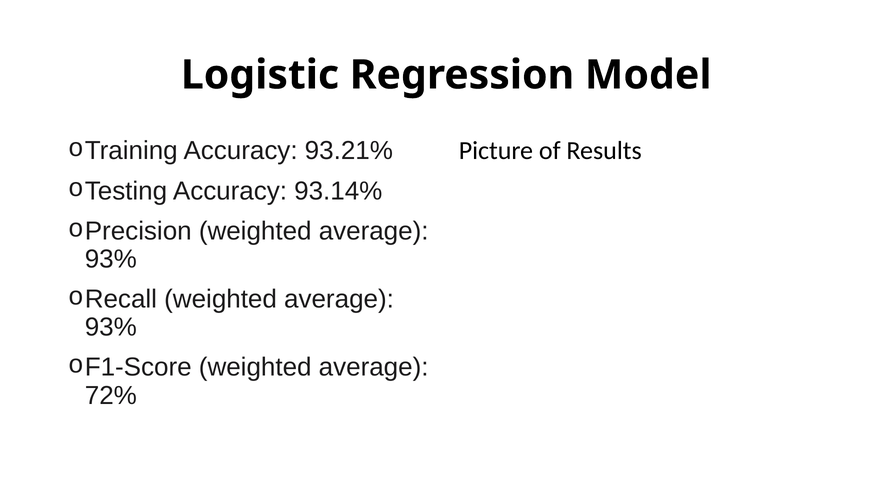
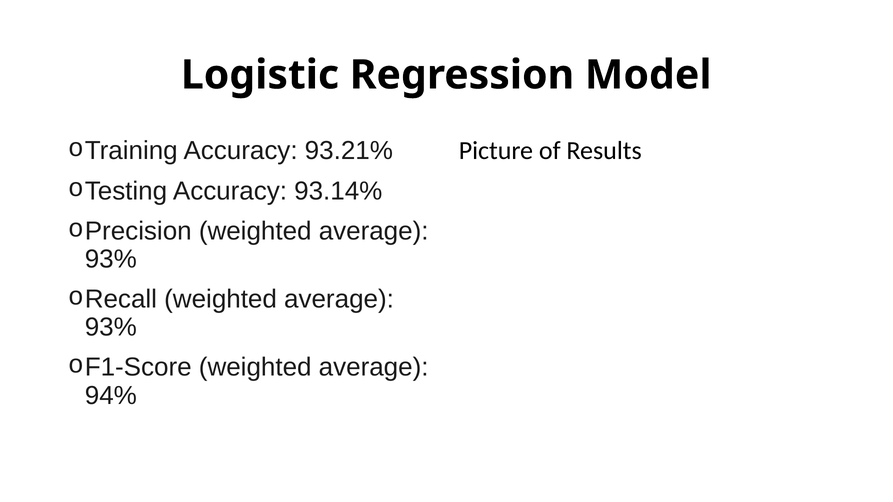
72%: 72% -> 94%
